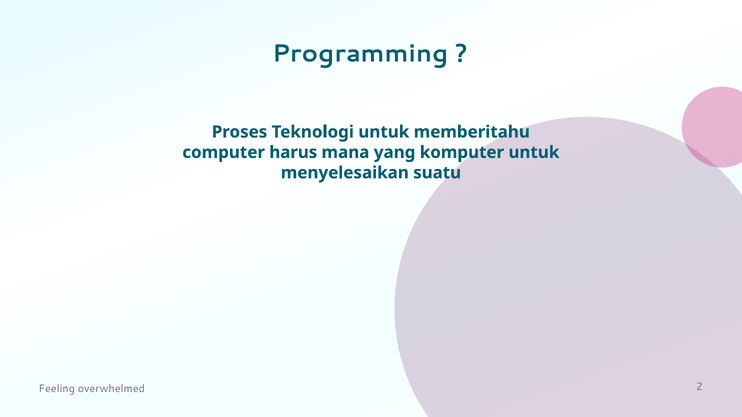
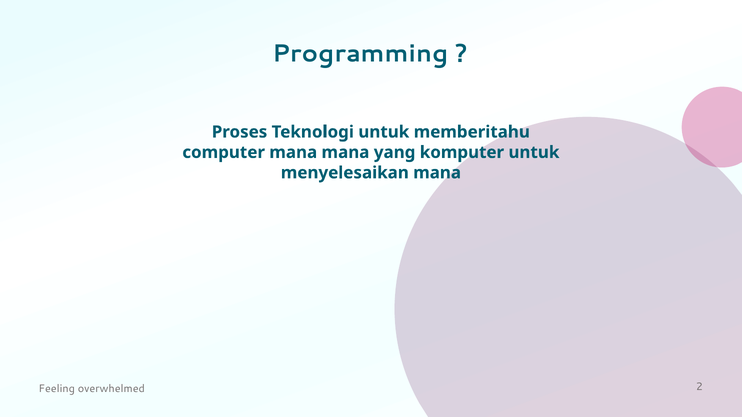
computer harus: harus -> mana
menyelesaikan suatu: suatu -> mana
